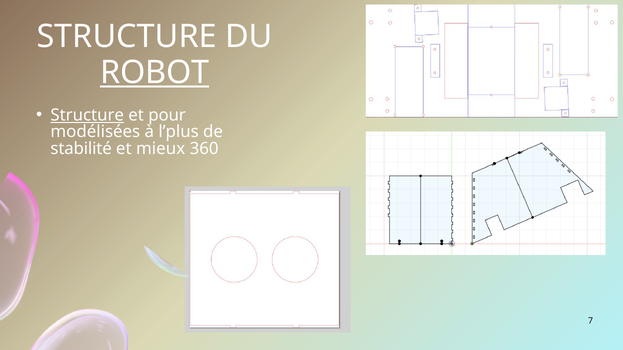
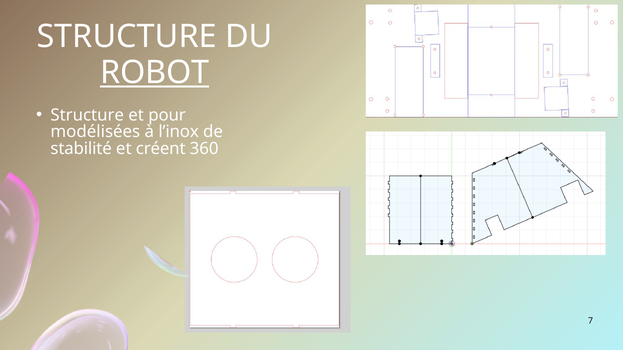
Structure at (87, 115) underline: present -> none
l’plus: l’plus -> l’inox
mieux: mieux -> créent
